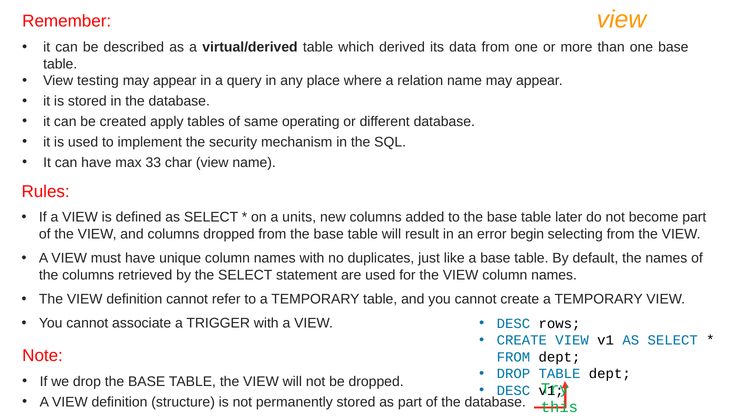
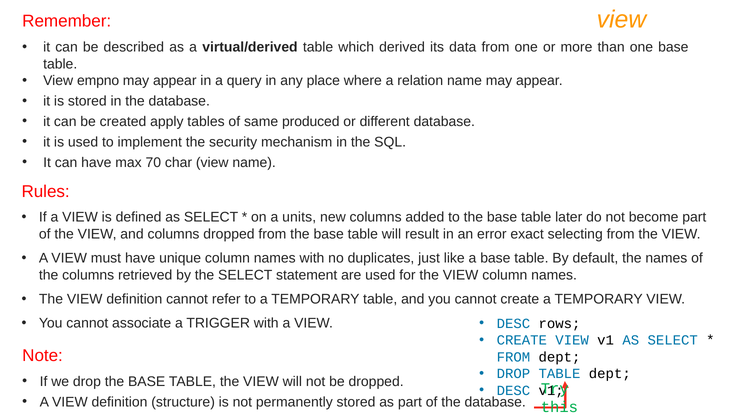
testing: testing -> empno
operating: operating -> produced
33: 33 -> 70
begin: begin -> exact
